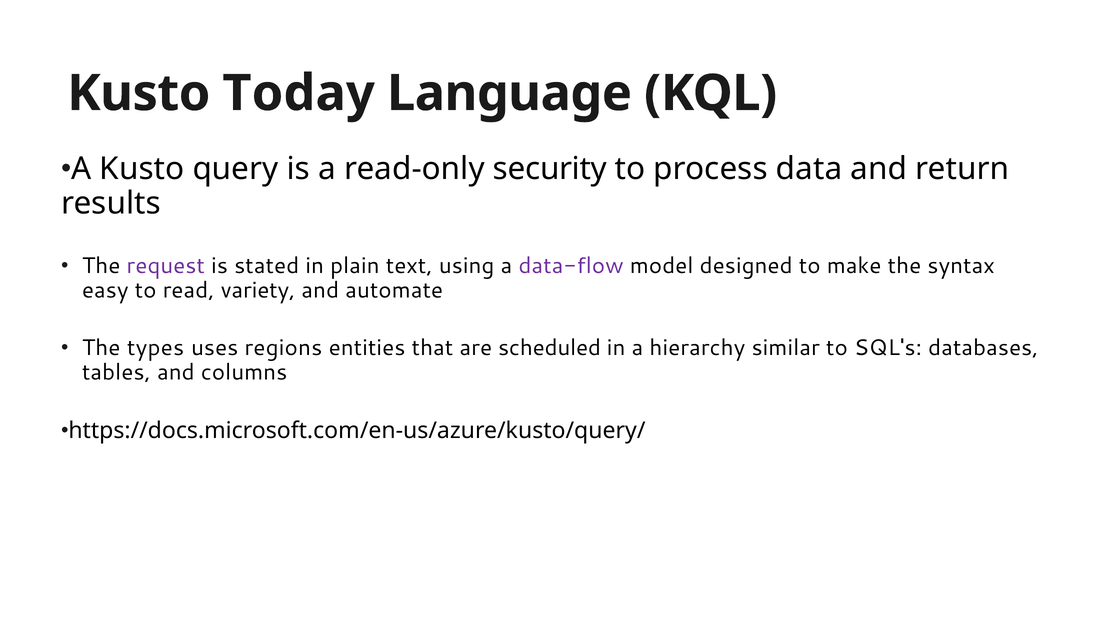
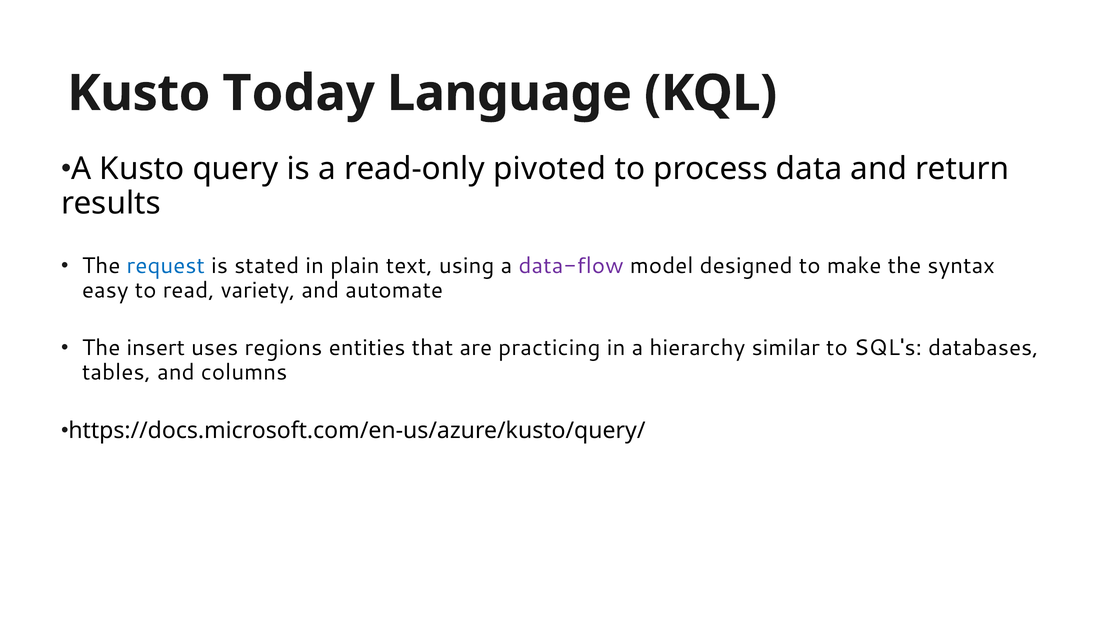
security: security -> pivoted
request colour: purple -> blue
types: types -> insert
scheduled: scheduled -> practicing
